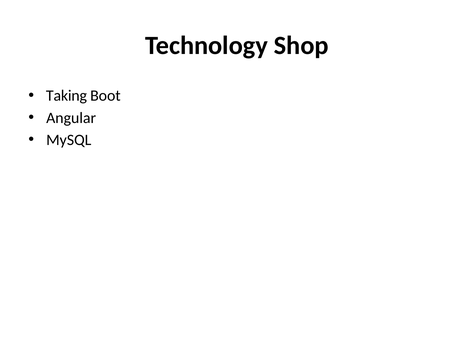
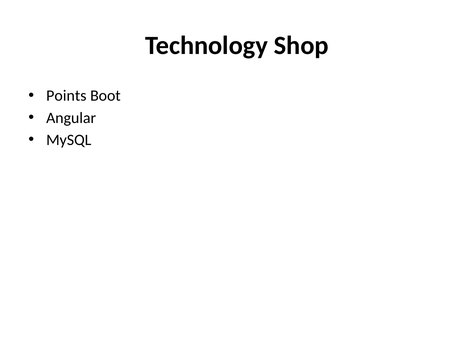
Taking: Taking -> Points
